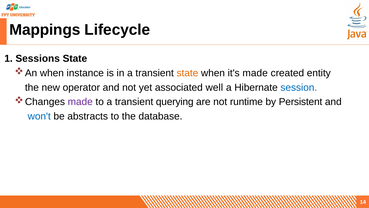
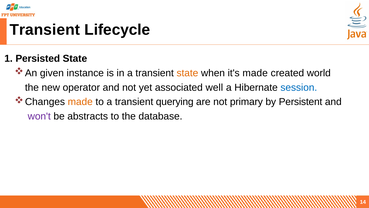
Mappings at (45, 30): Mappings -> Transient
Sessions: Sessions -> Persisted
when at (52, 73): when -> given
entity: entity -> world
made at (80, 102) colour: purple -> orange
runtime: runtime -> primary
won't colour: blue -> purple
